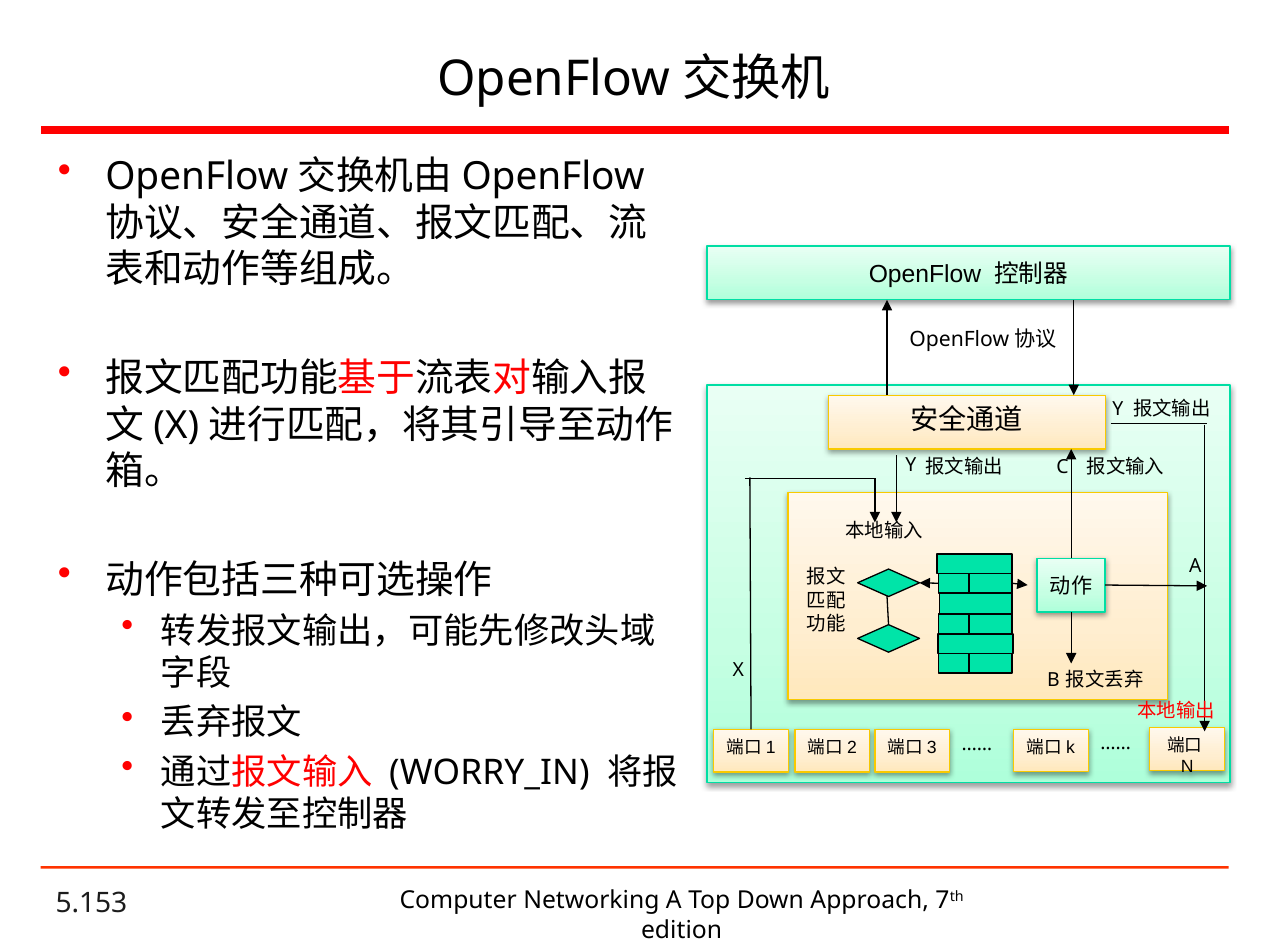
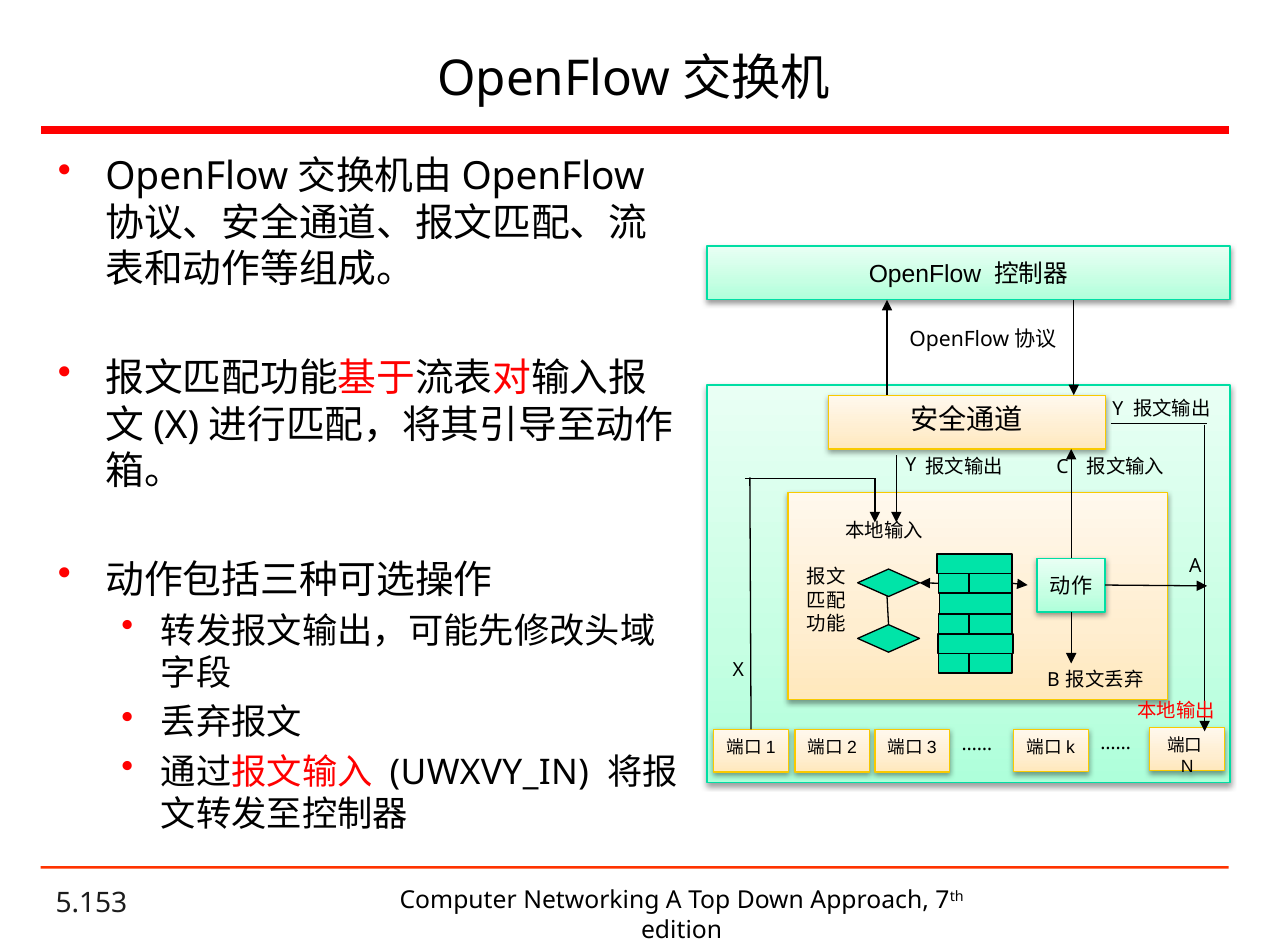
WORRY_IN: WORRY_IN -> UWXVY_IN
